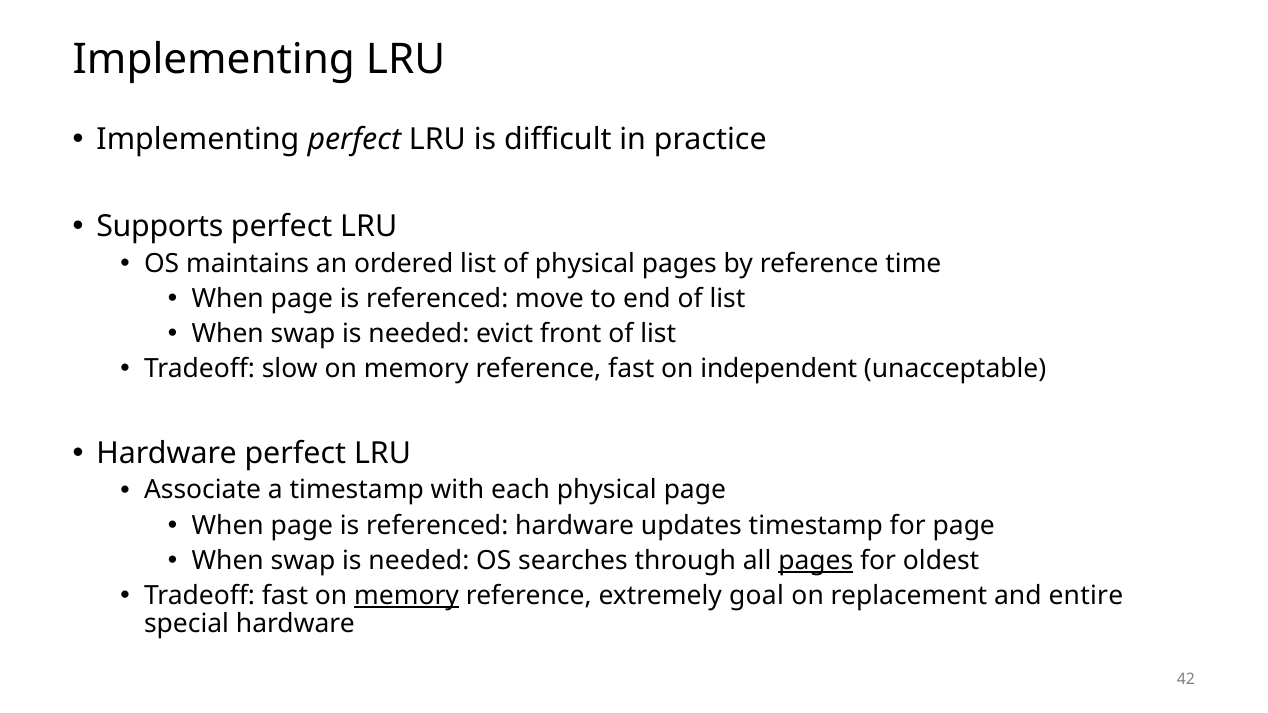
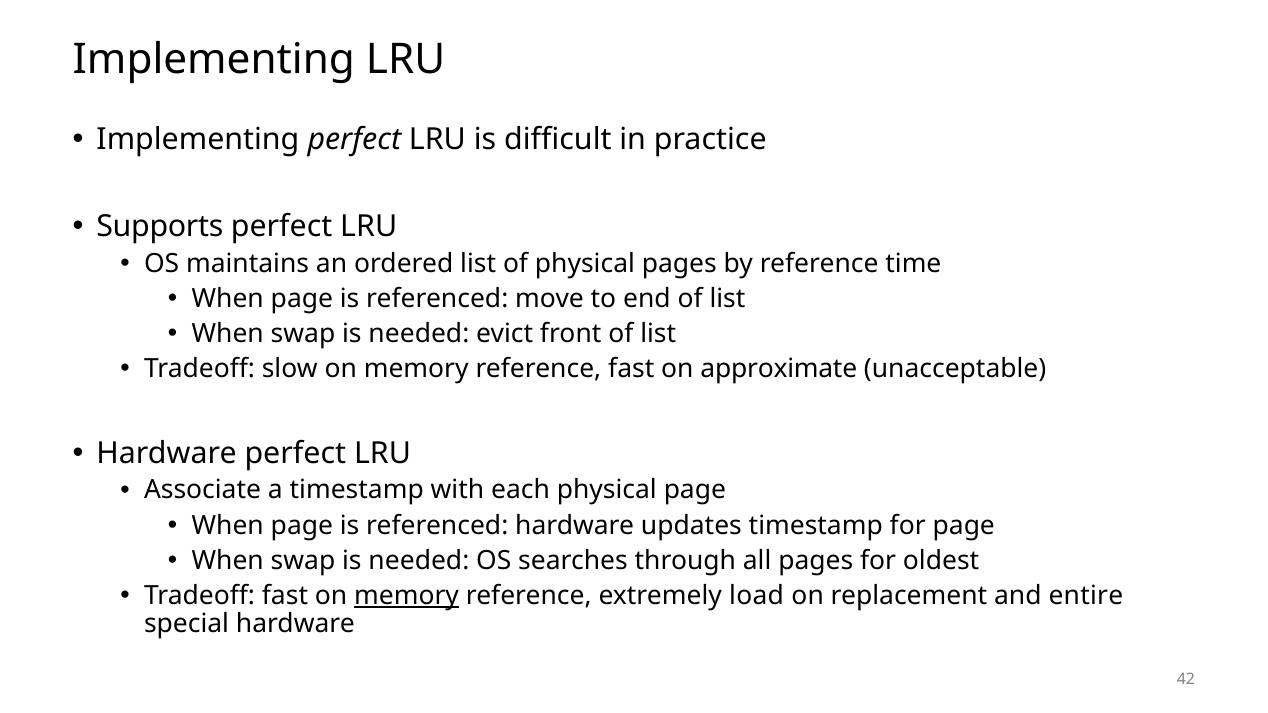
independent: independent -> approximate
pages at (816, 561) underline: present -> none
goal: goal -> load
